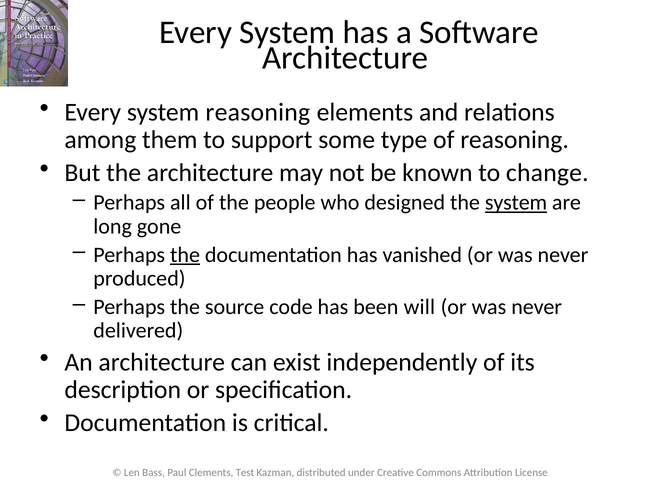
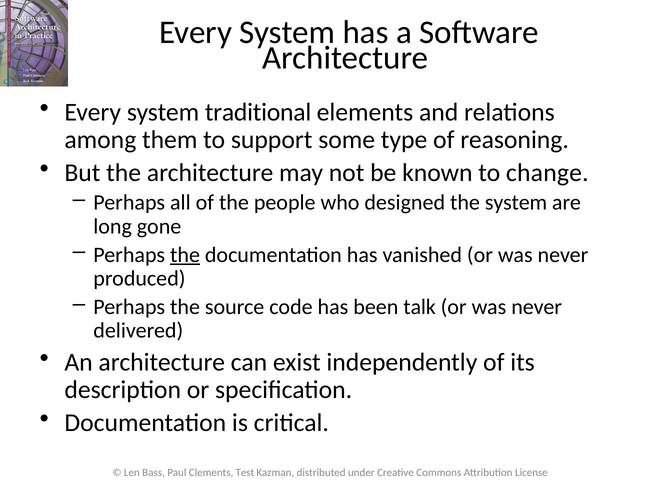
system reasoning: reasoning -> traditional
system at (516, 203) underline: present -> none
will: will -> talk
